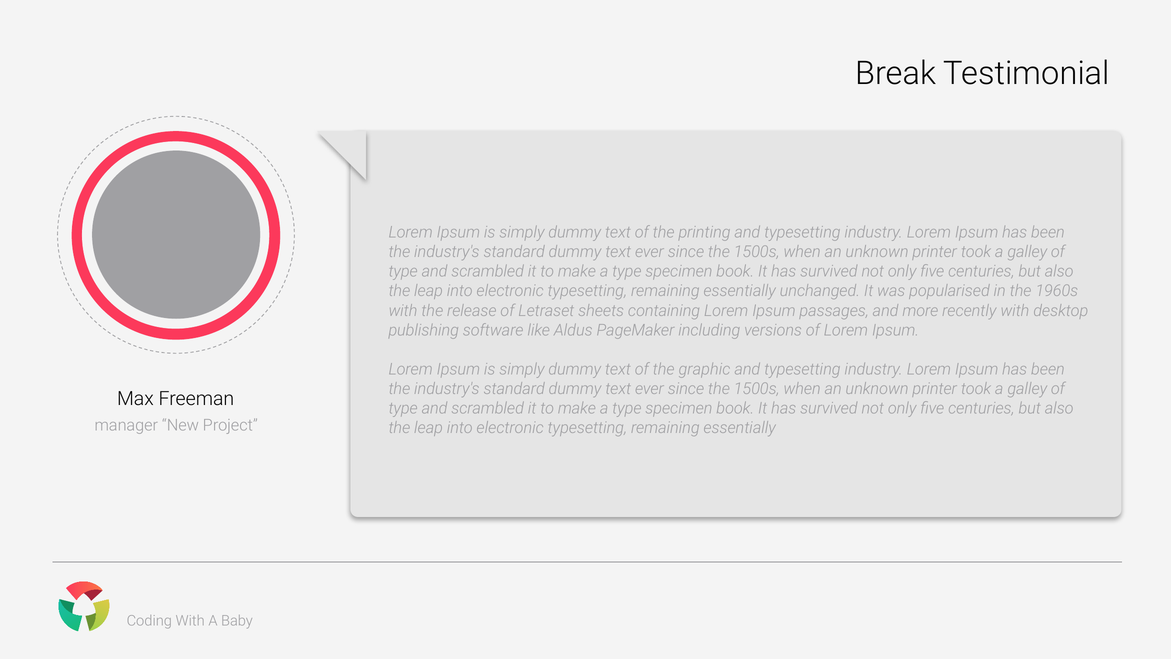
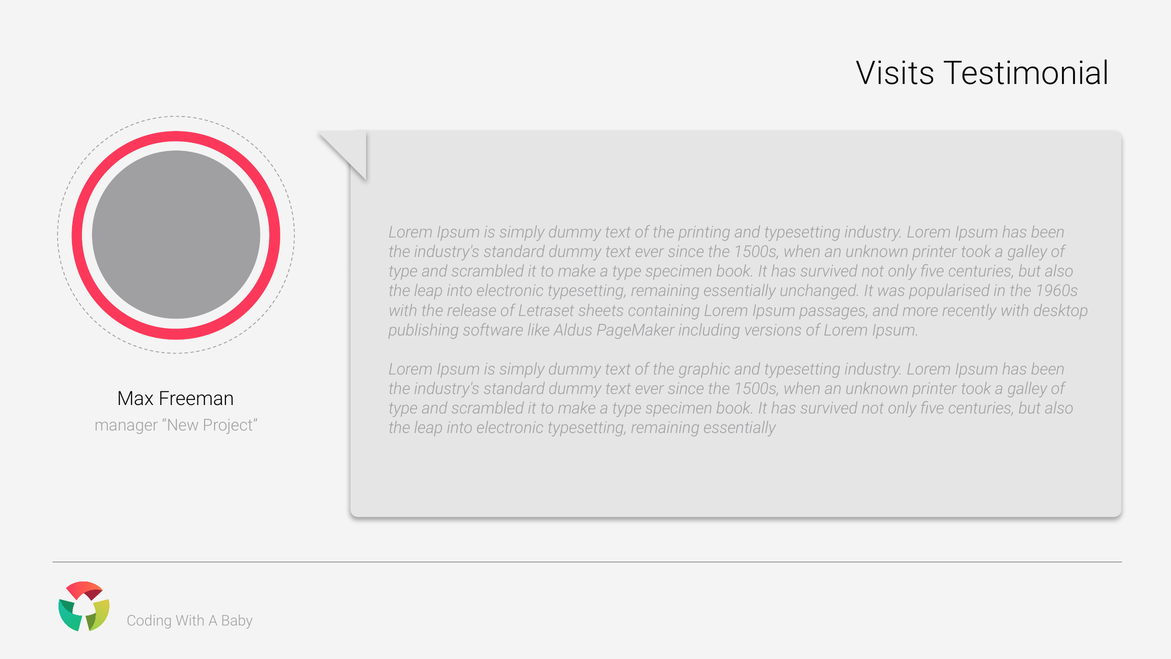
Break: Break -> Visits
